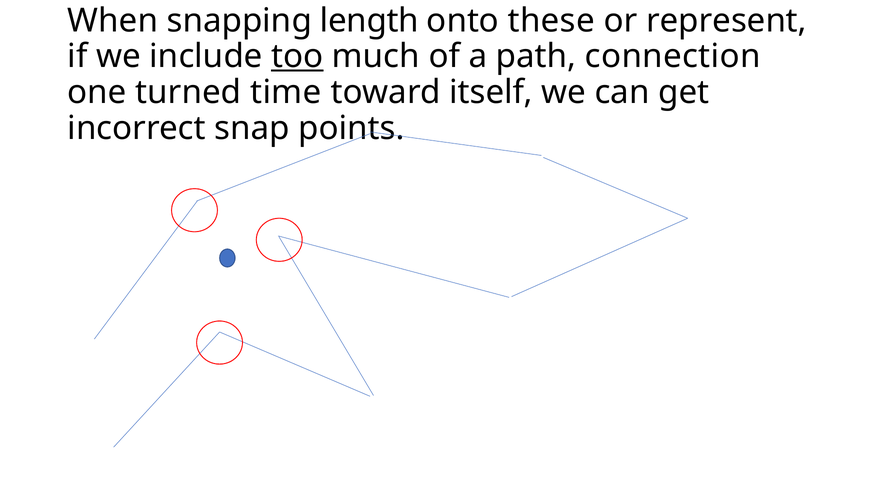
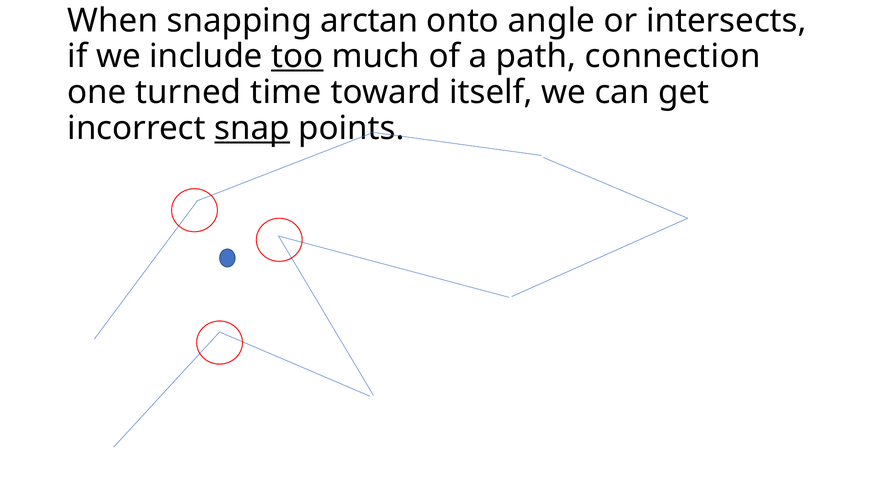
length: length -> arctan
these: these -> angle
represent: represent -> intersects
snap underline: none -> present
